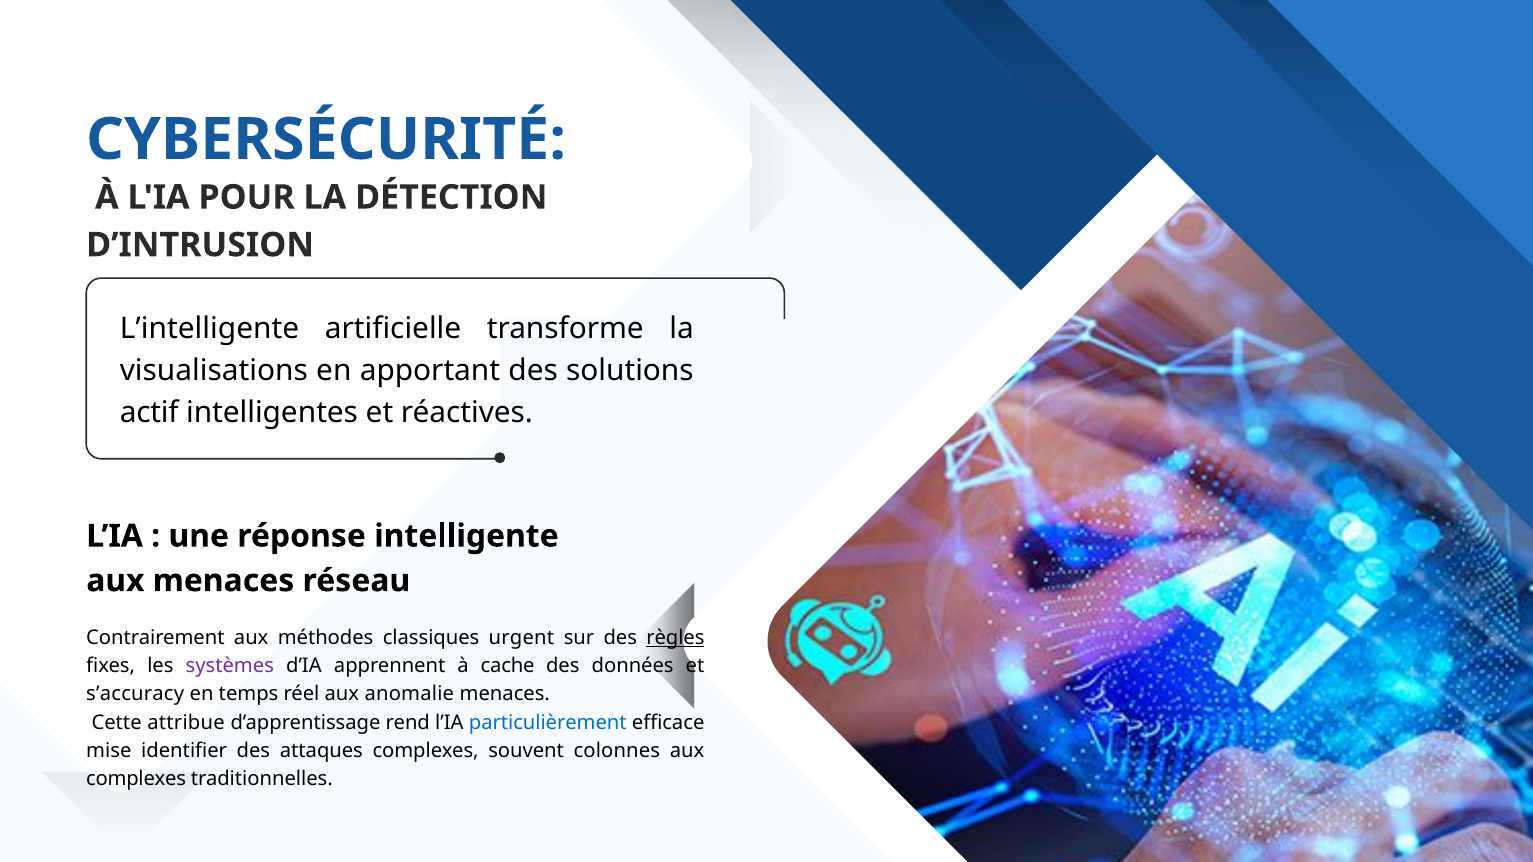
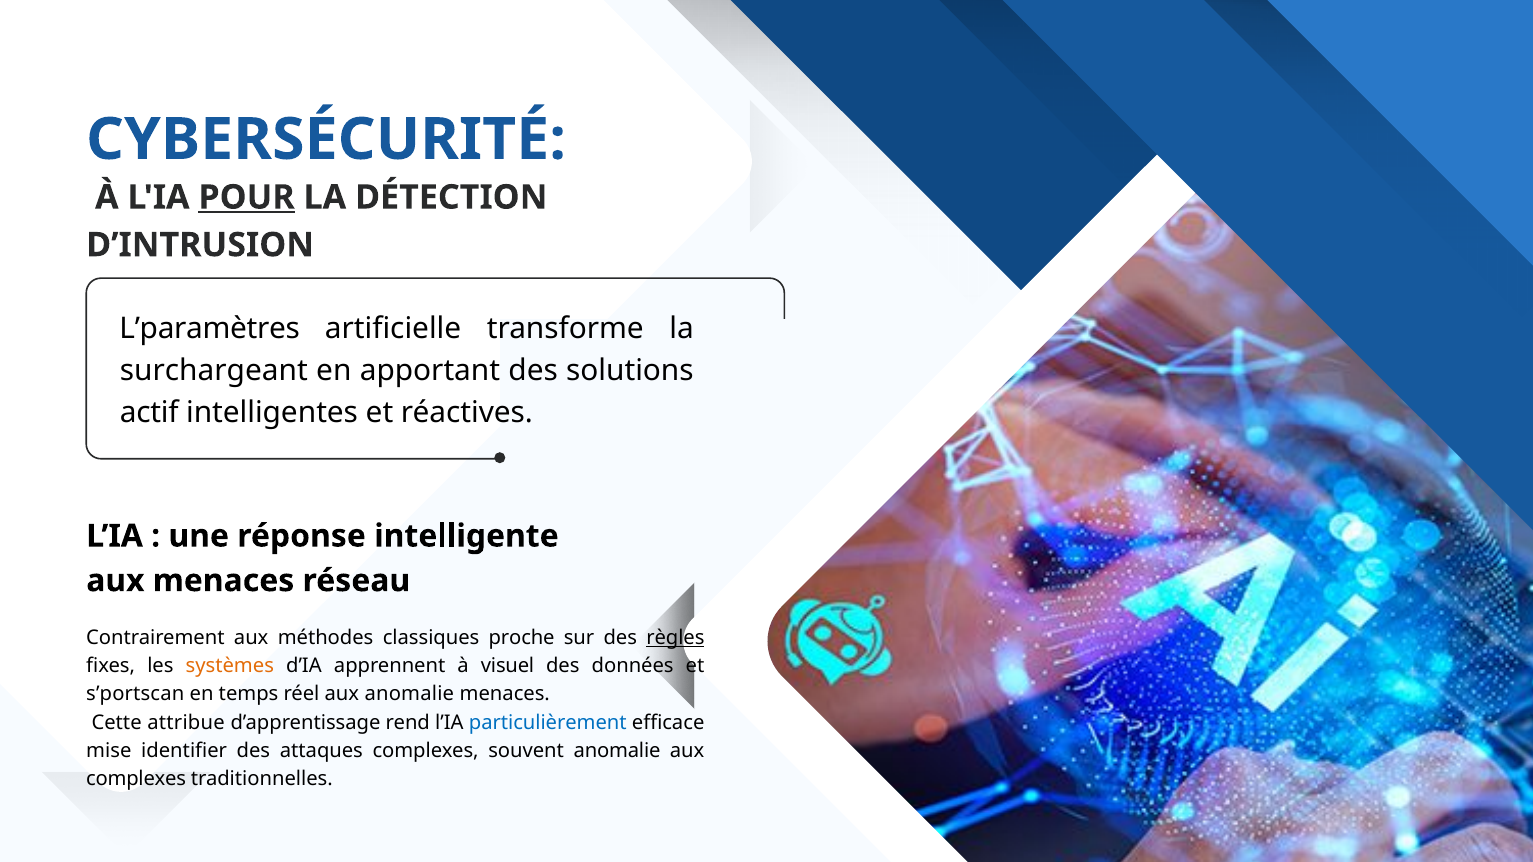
POUR underline: none -> present
L’intelligente: L’intelligente -> L’paramètres
visualisations: visualisations -> surchargeant
urgent: urgent -> proche
systèmes colour: purple -> orange
cache: cache -> visuel
s’accuracy: s’accuracy -> s’portscan
souvent colonnes: colonnes -> anomalie
